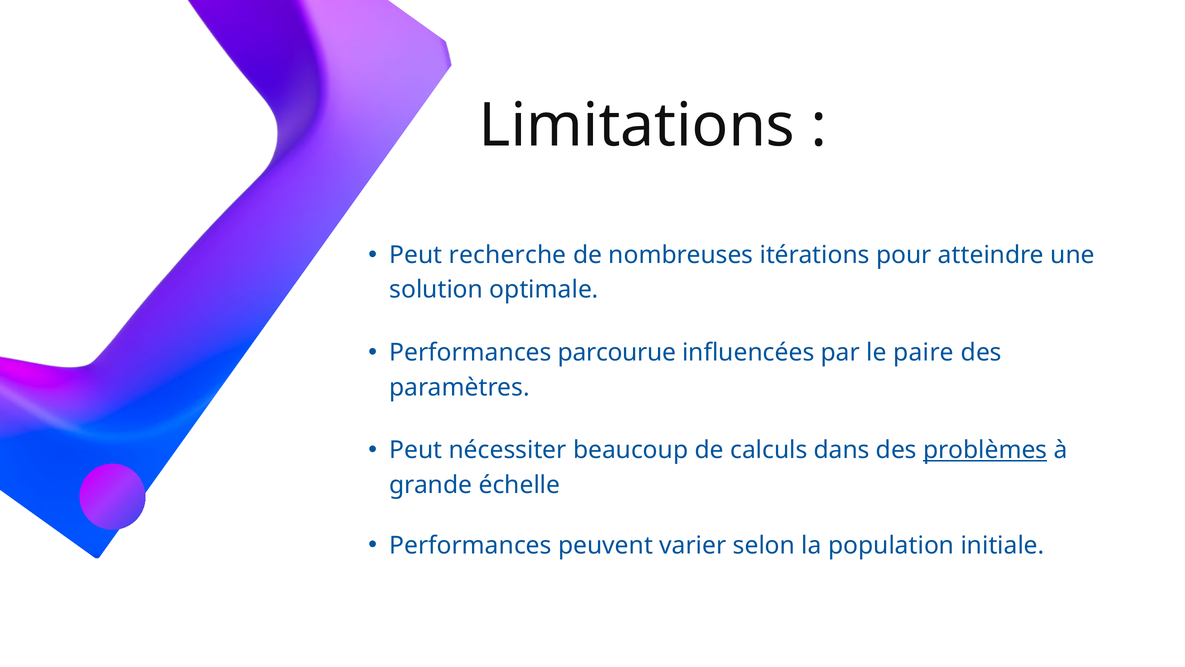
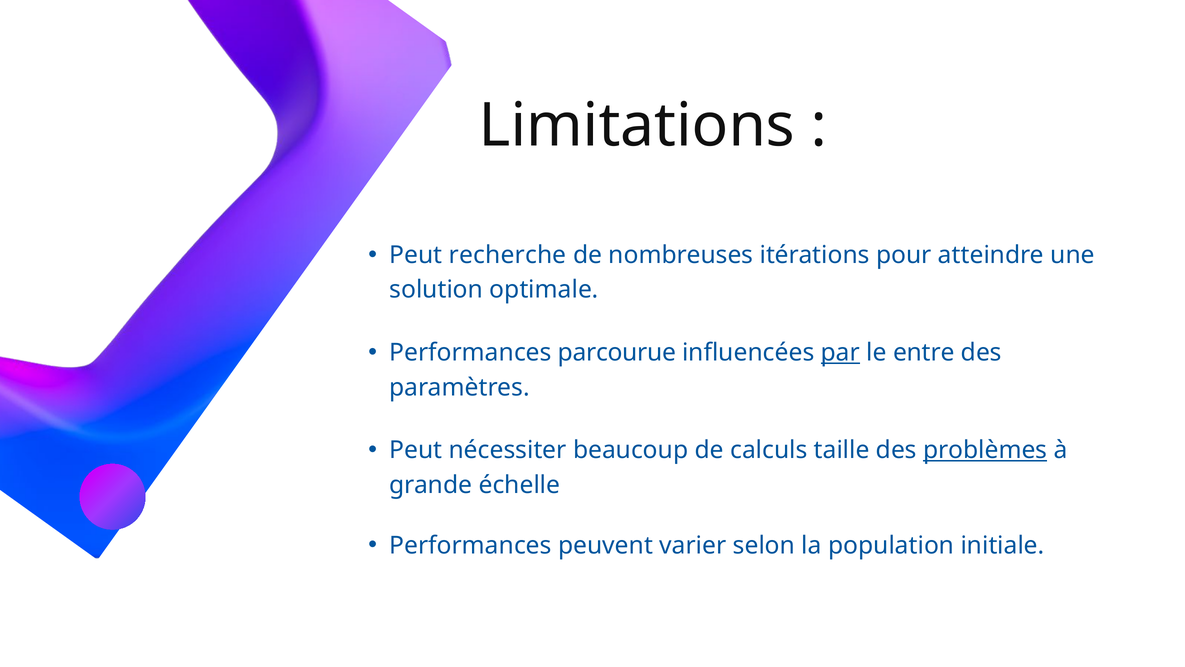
par underline: none -> present
paire: paire -> entre
dans: dans -> taille
